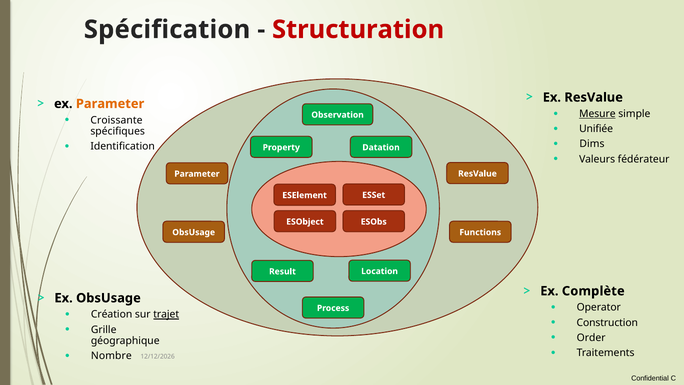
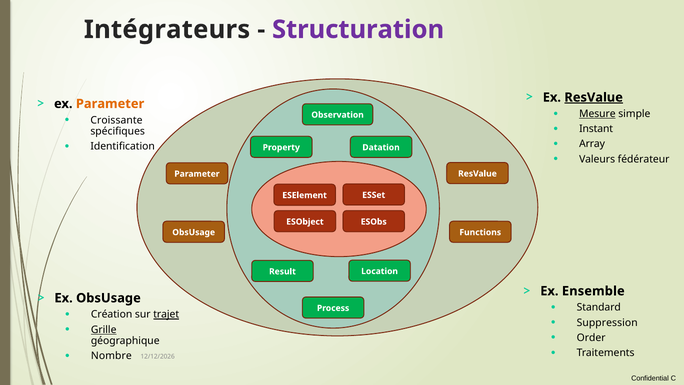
Spécification: Spécification -> Intégrateurs
Structuration colour: red -> purple
ResValue at (594, 97) underline: none -> present
Unifiée: Unifiée -> Instant
Dims: Dims -> Array
Complète: Complète -> Ensemble
Operator: Operator -> Standard
Construction: Construction -> Suppression
Grille underline: none -> present
